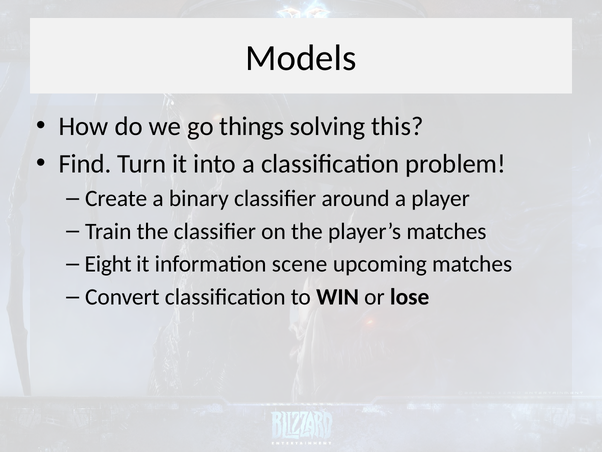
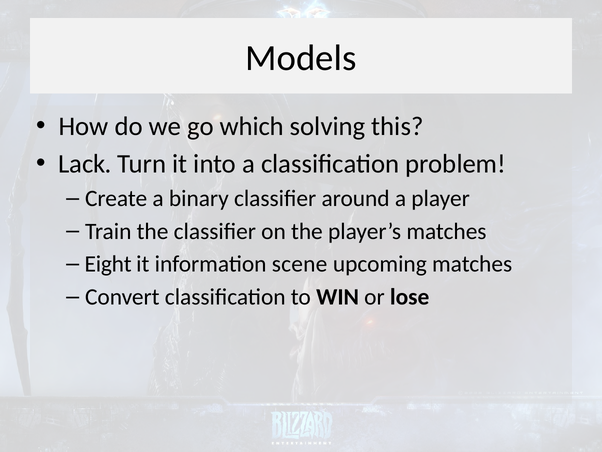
things: things -> which
Find: Find -> Lack
